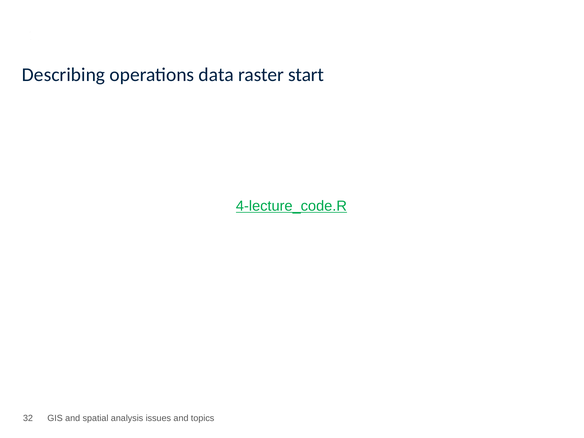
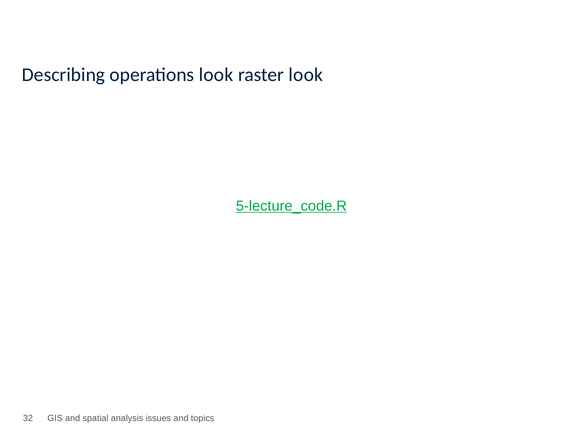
operations data: data -> look
raster start: start -> look
4-lecture_code.R: 4-lecture_code.R -> 5-lecture_code.R
